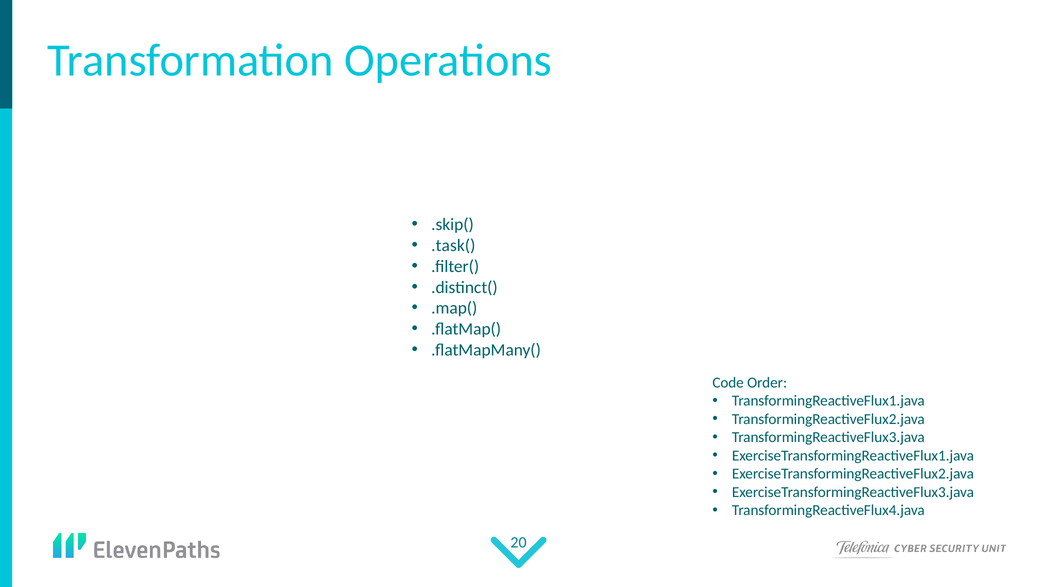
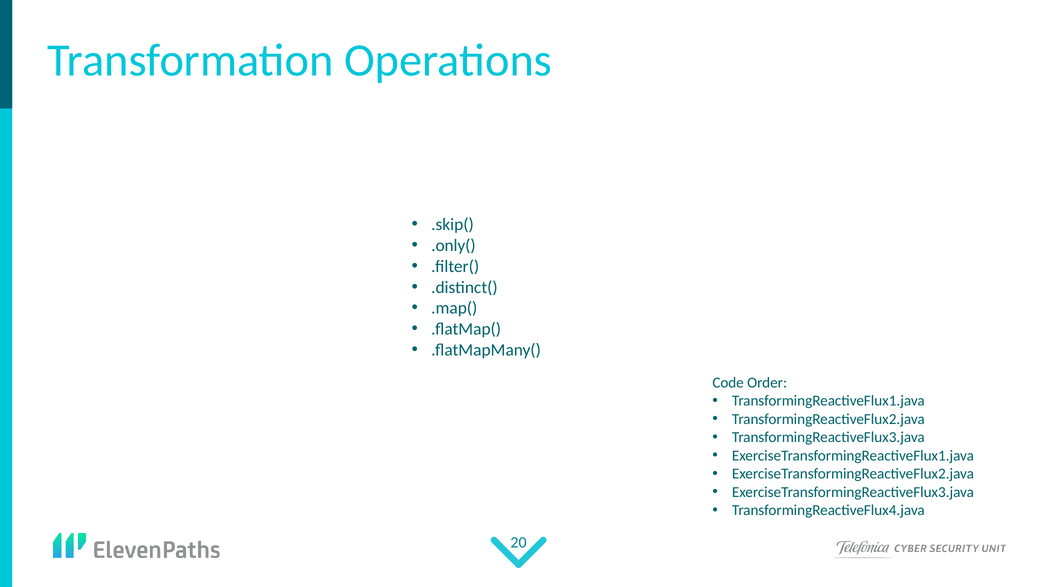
.task(: .task( -> .only(
